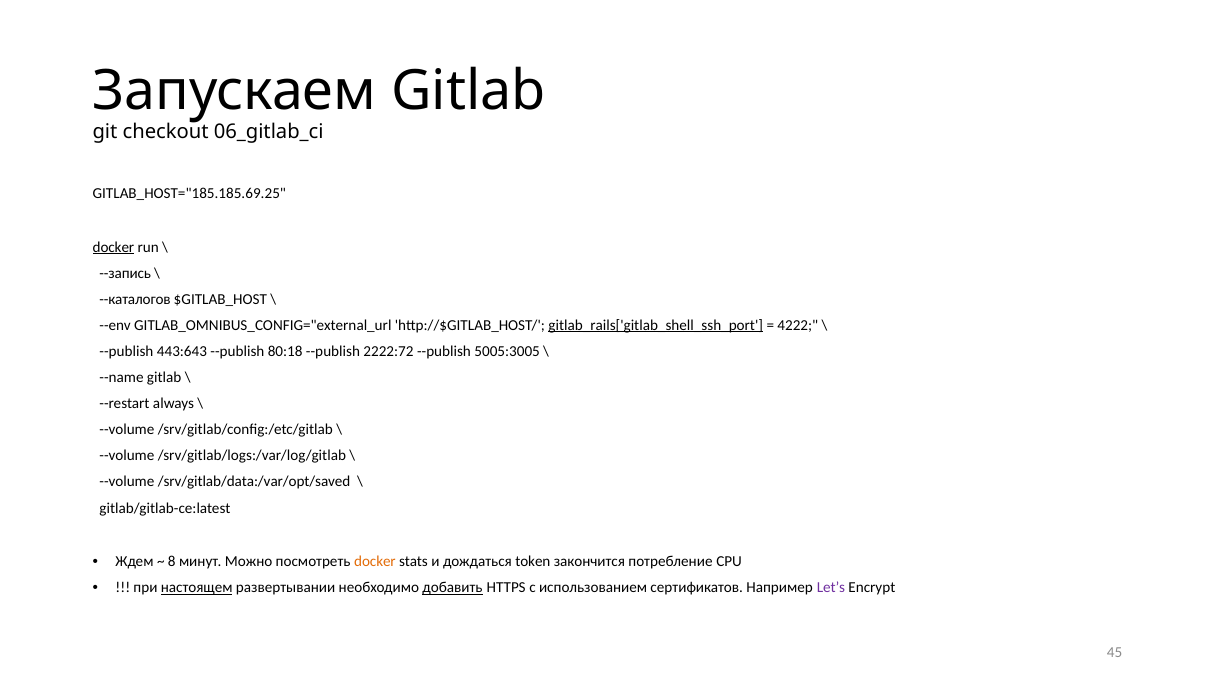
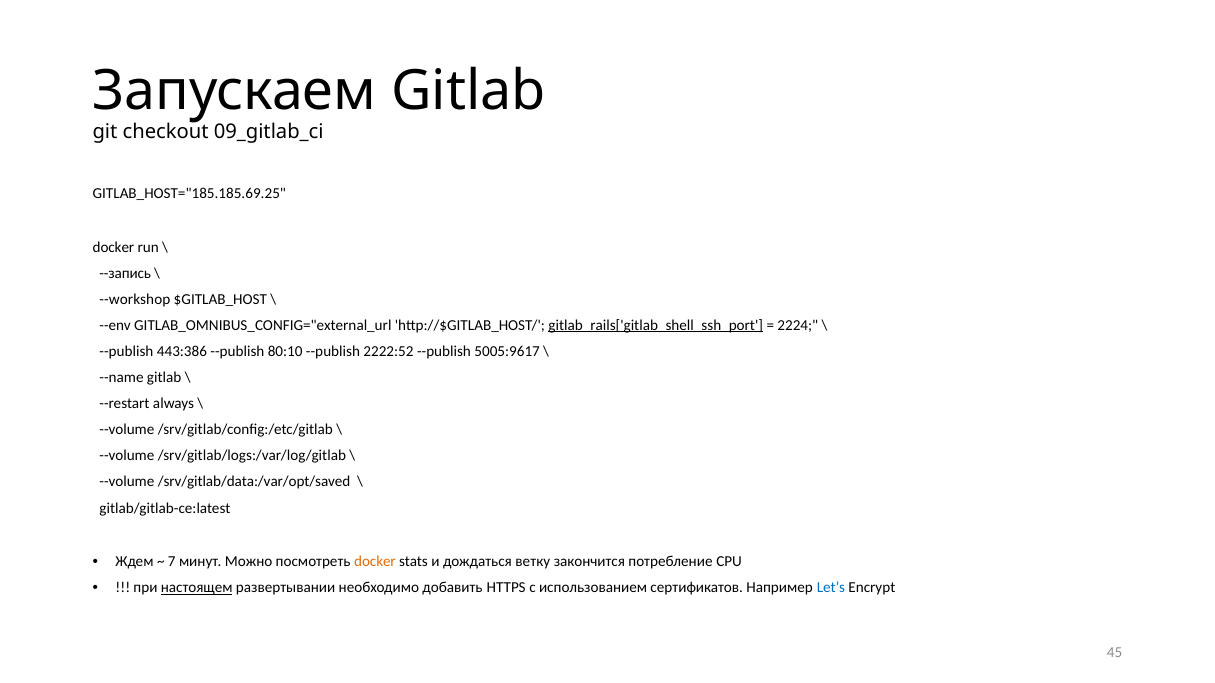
06_gitlab_ci: 06_gitlab_ci -> 09_gitlab_ci
docker at (113, 247) underline: present -> none
--каталогов: --каталогов -> --workshop
4222: 4222 -> 2224
443:643: 443:643 -> 443:386
80:18: 80:18 -> 80:10
2222:72: 2222:72 -> 2222:52
5005:3005: 5005:3005 -> 5005:9617
8: 8 -> 7
token: token -> ветку
добавить underline: present -> none
Let’s colour: purple -> blue
